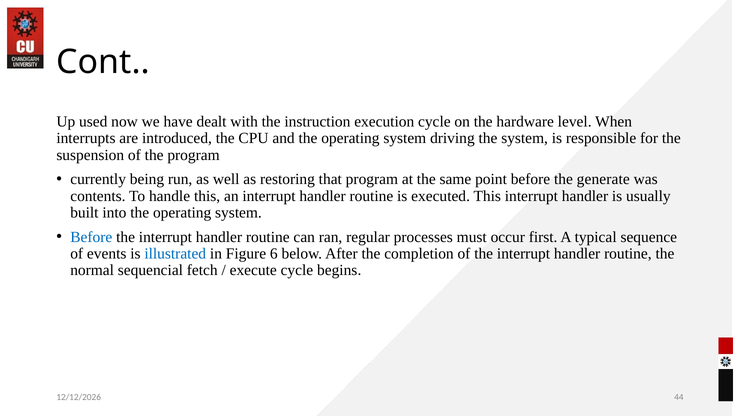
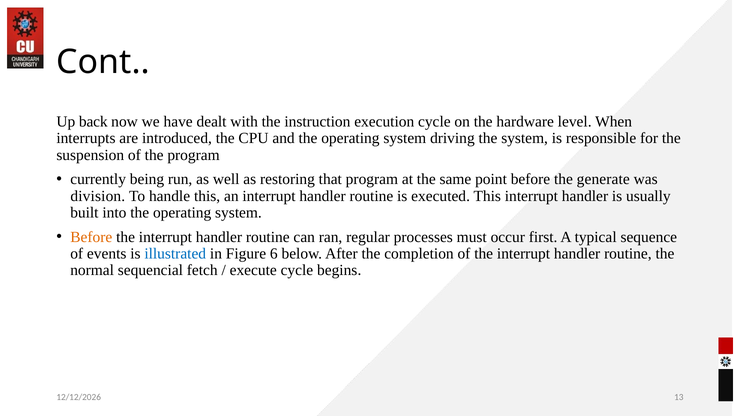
used: used -> back
contents: contents -> division
Before at (91, 237) colour: blue -> orange
44: 44 -> 13
